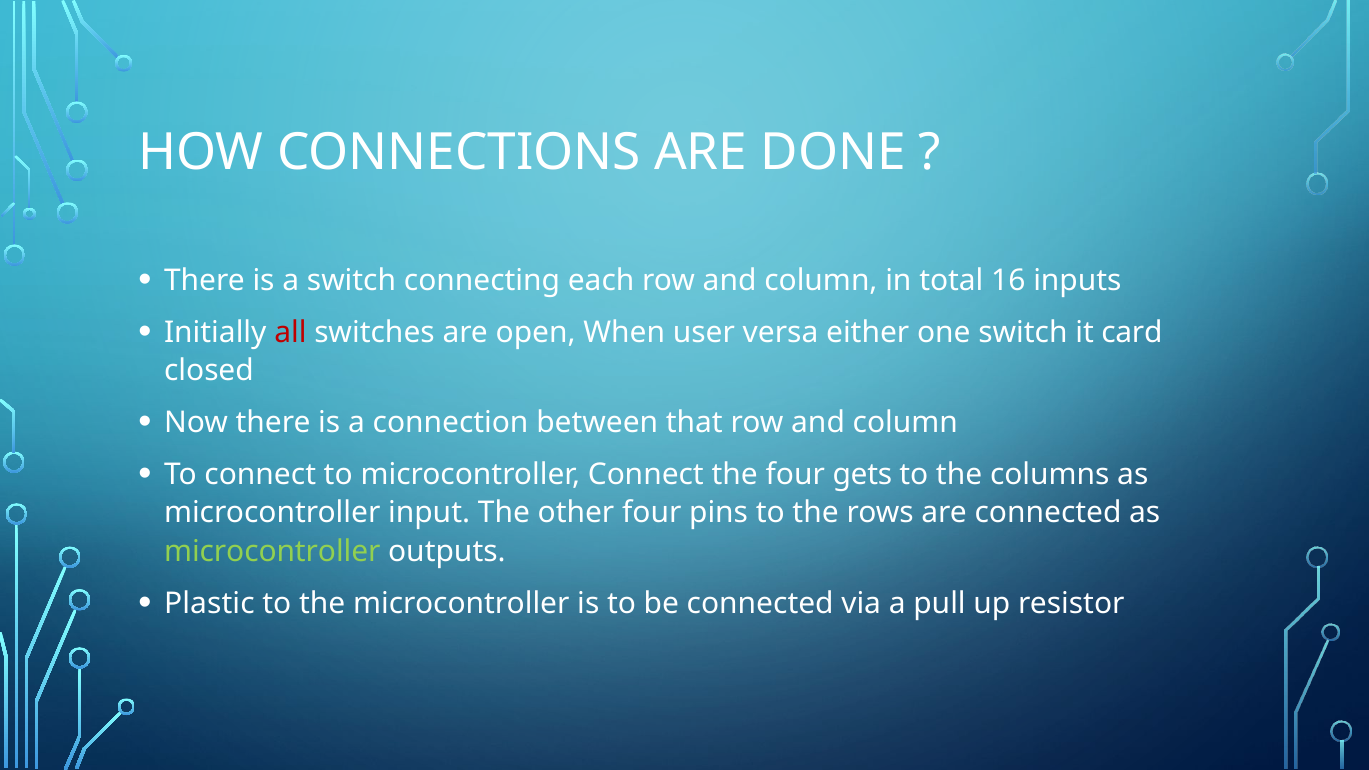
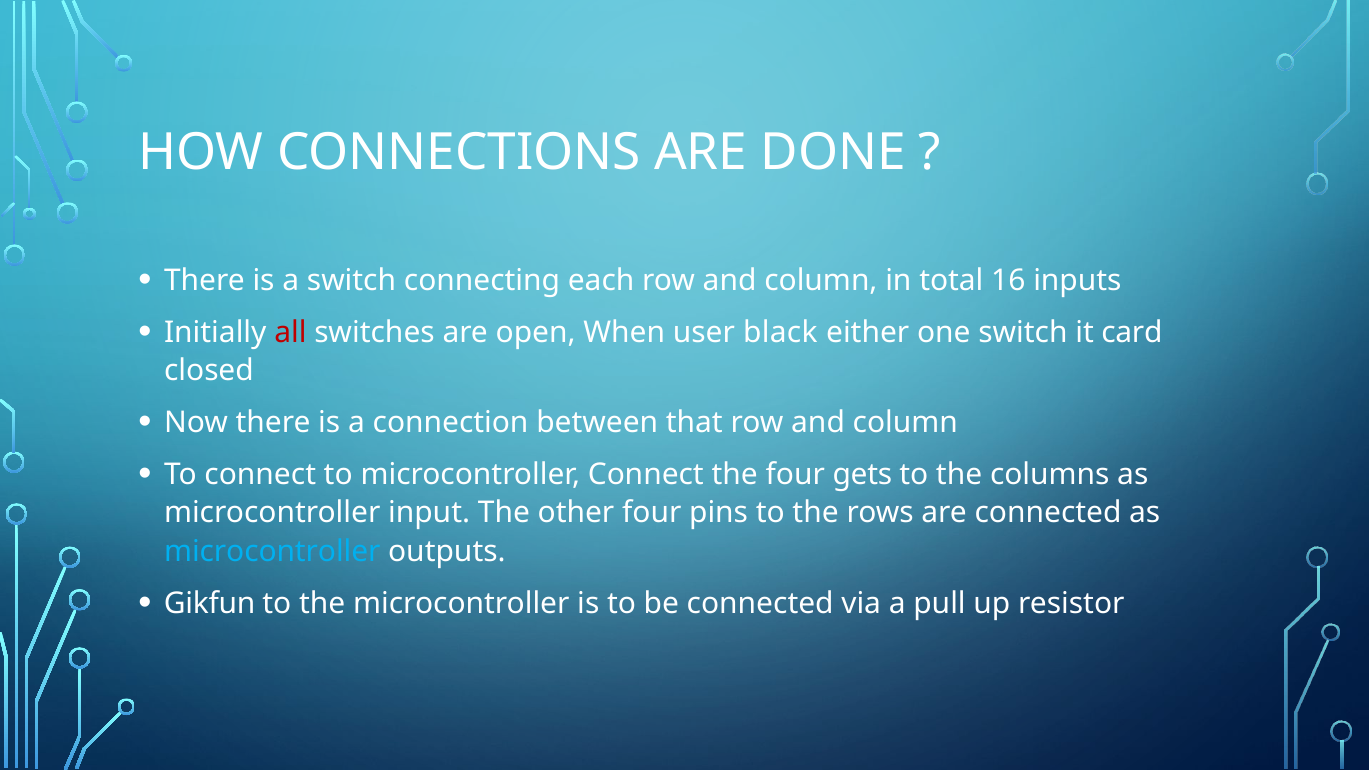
versa: versa -> black
microcontroller at (272, 552) colour: light green -> light blue
Plastic: Plastic -> Gikfun
